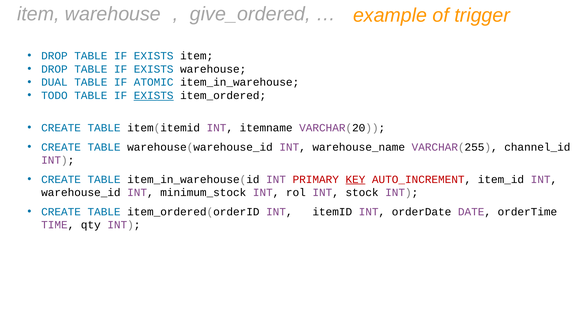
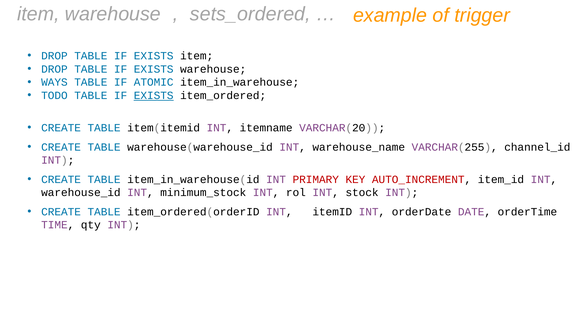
give_ordered: give_ordered -> sets_ordered
DUAL: DUAL -> WAYS
KEY underline: present -> none
